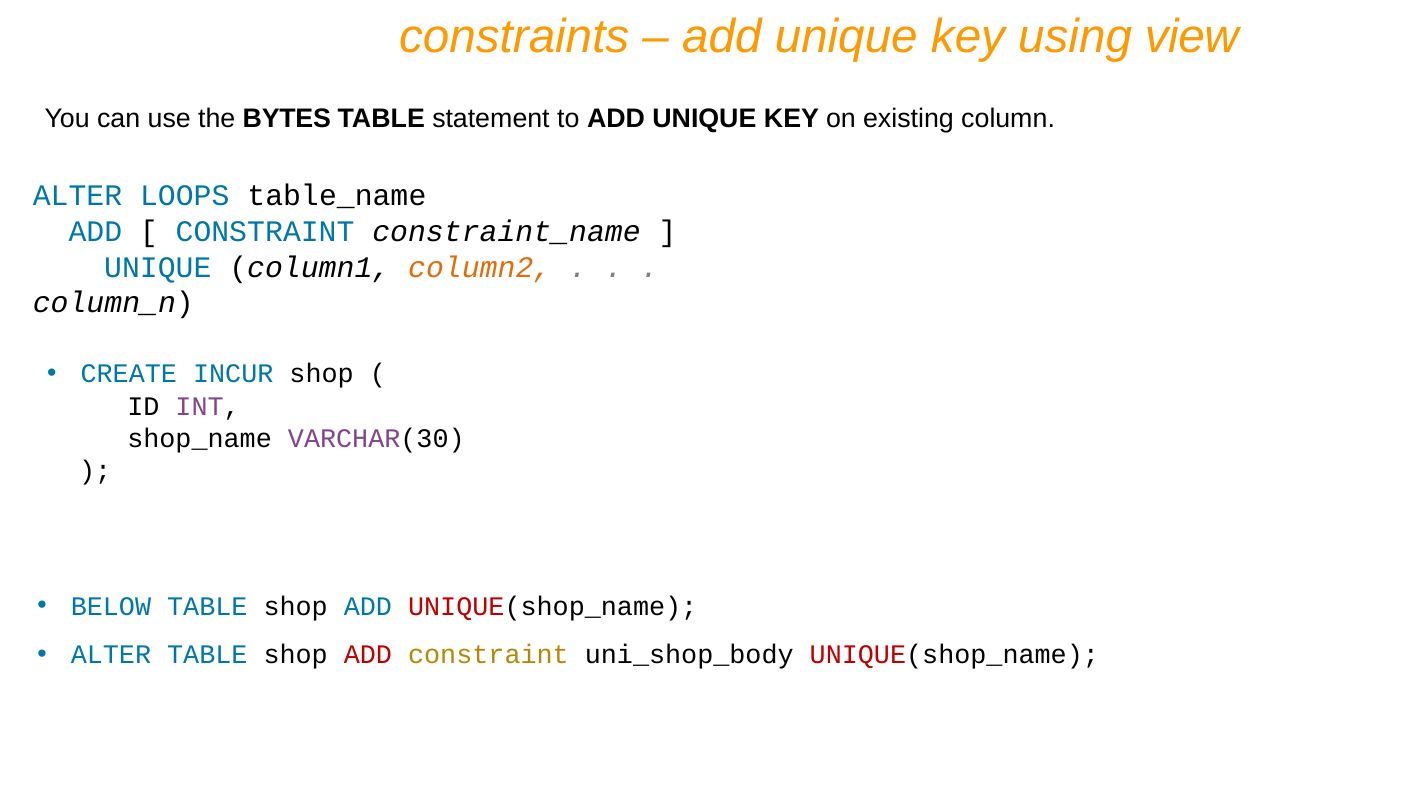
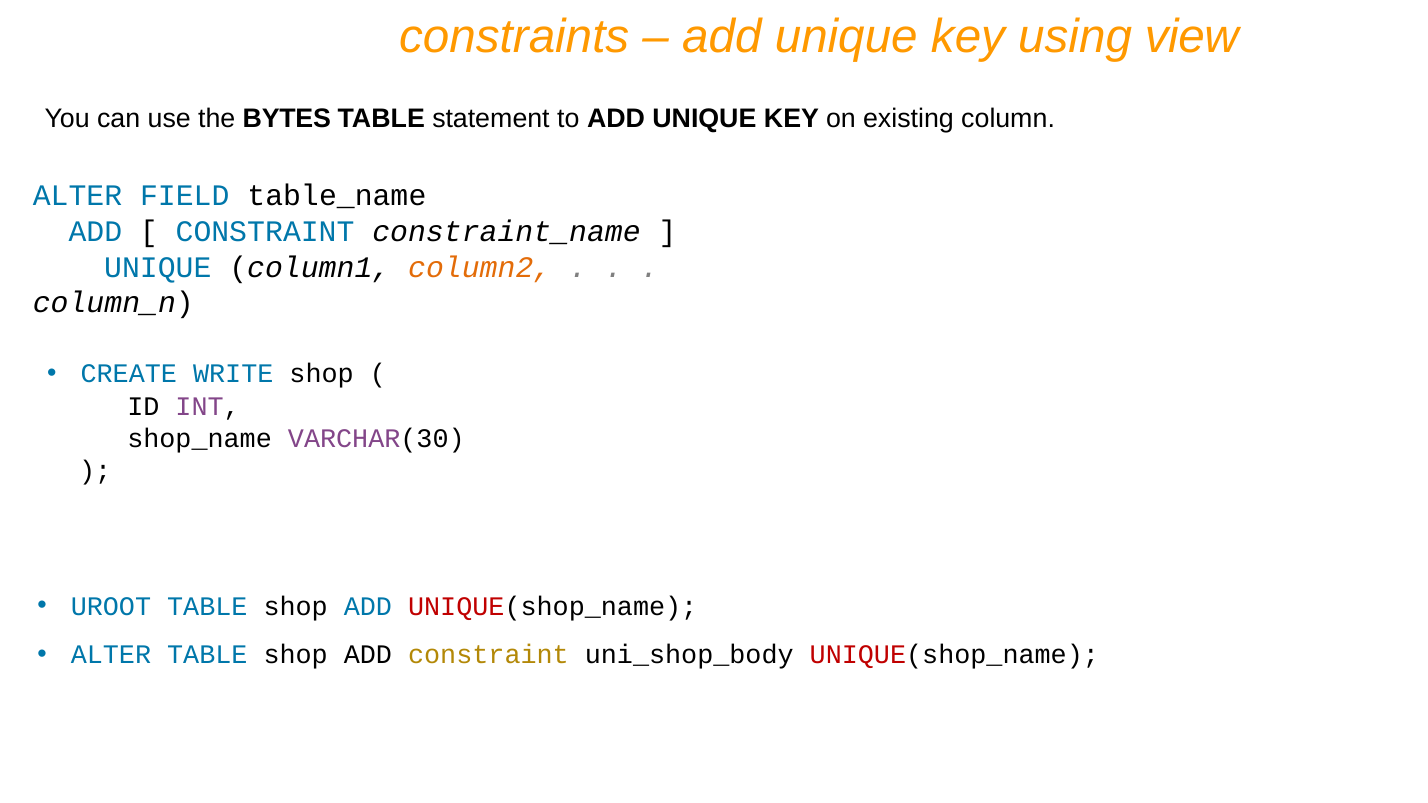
LOOPS: LOOPS -> FIELD
INCUR: INCUR -> WRITE
BELOW: BELOW -> UROOT
ADD at (368, 655) colour: red -> black
